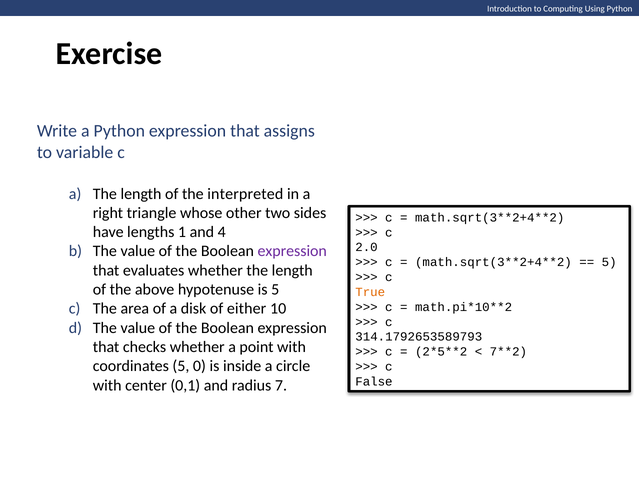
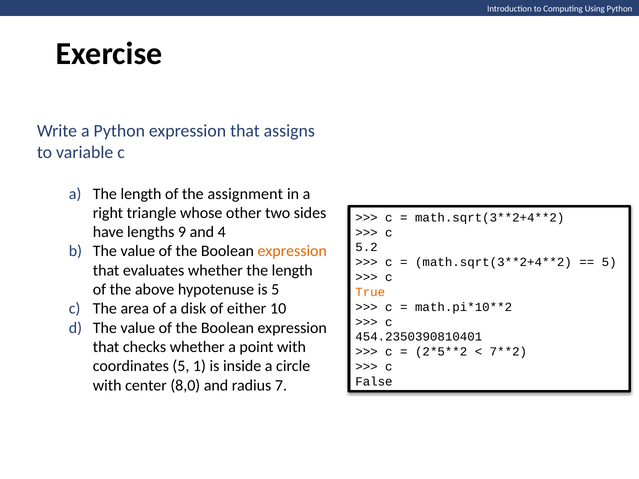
interpreted: interpreted -> assignment
1: 1 -> 9
2.0: 2.0 -> 5.2
expression at (292, 251) colour: purple -> orange
314.1792653589793: 314.1792653589793 -> 454.2350390810401
0: 0 -> 1
0,1: 0,1 -> 8,0
